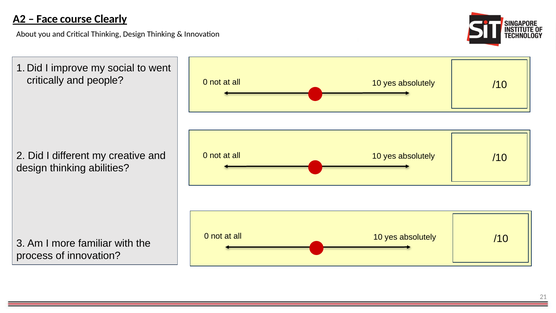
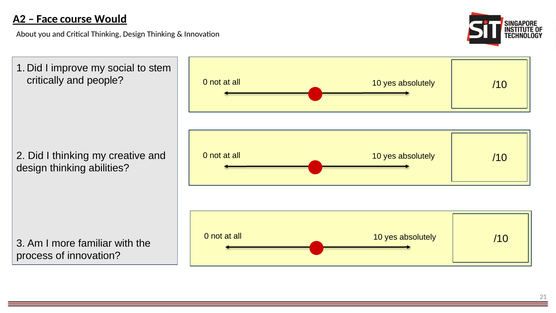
Clearly: Clearly -> Would
went: went -> stem
I different: different -> thinking
